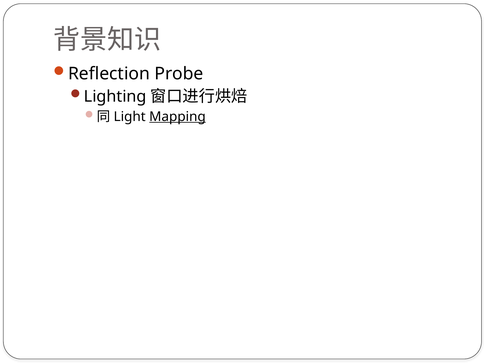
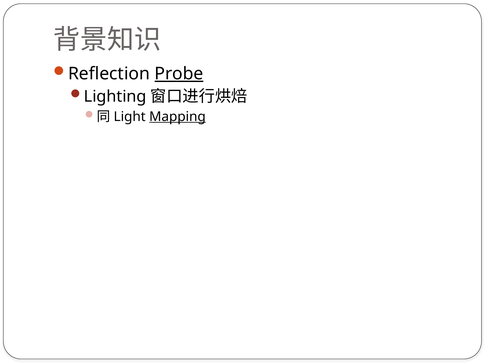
Probe underline: none -> present
